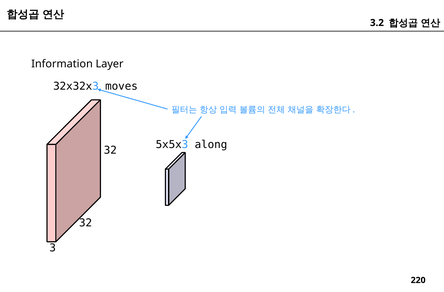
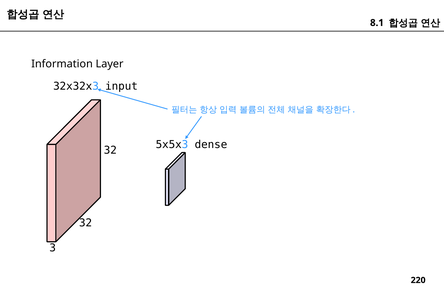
3.2: 3.2 -> 8.1
moves: moves -> input
along: along -> dense
